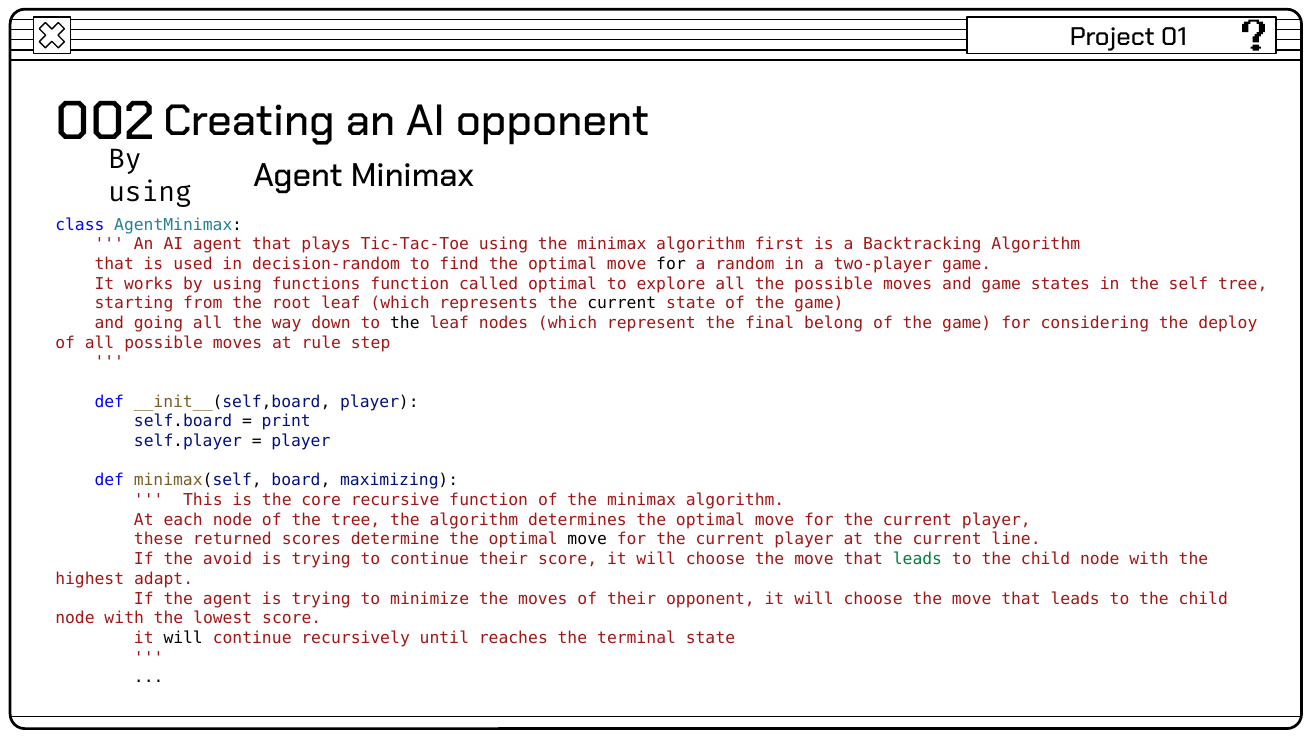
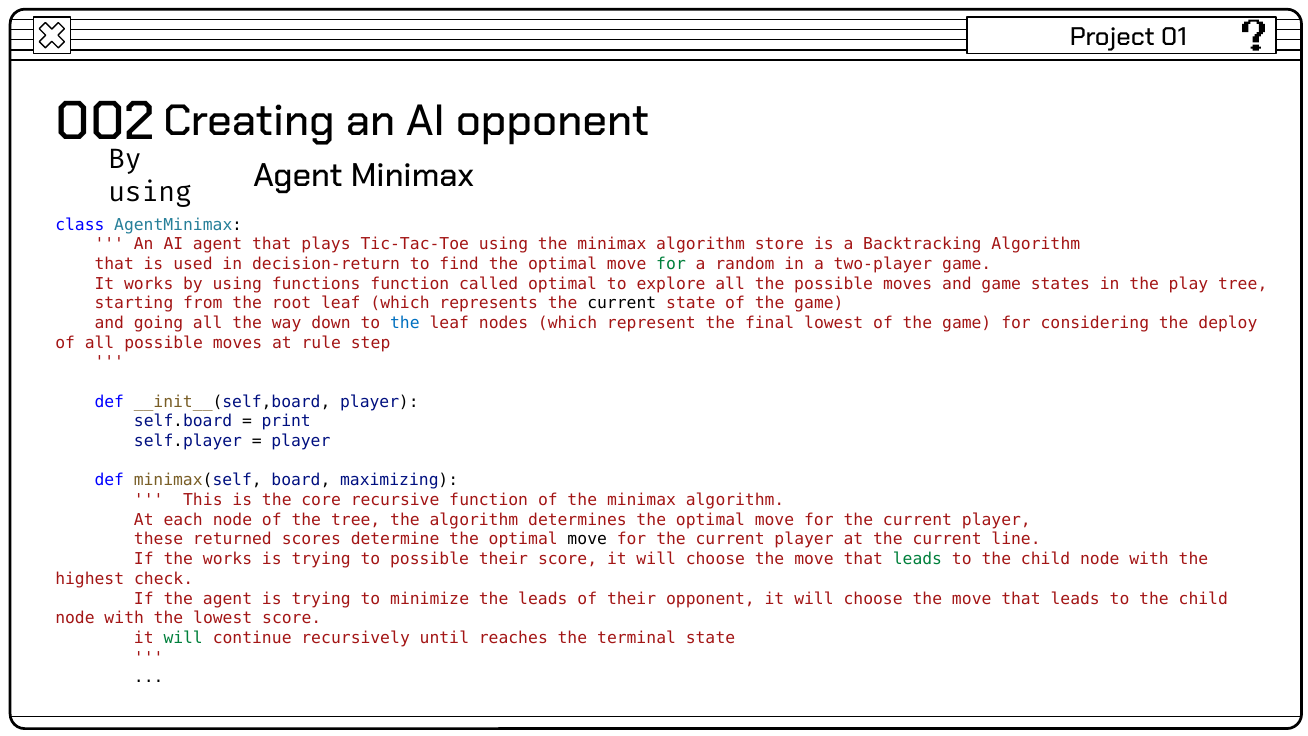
first: first -> store
decision-random: decision-random -> decision-return
for at (671, 264) colour: black -> green
self: self -> play
the at (405, 323) colour: black -> blue
final belong: belong -> lowest
the avoid: avoid -> works
to continue: continue -> possible
adapt: adapt -> check
the moves: moves -> leads
will at (183, 638) colour: black -> green
